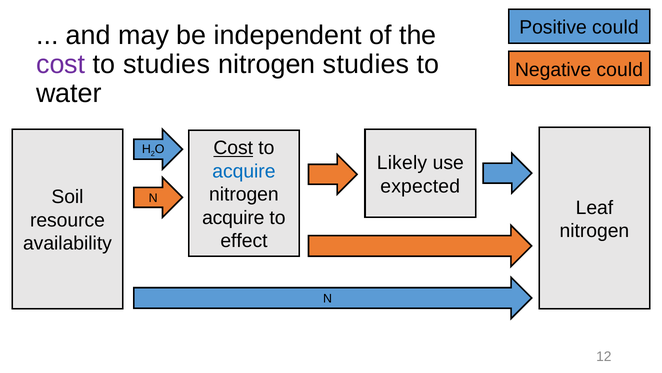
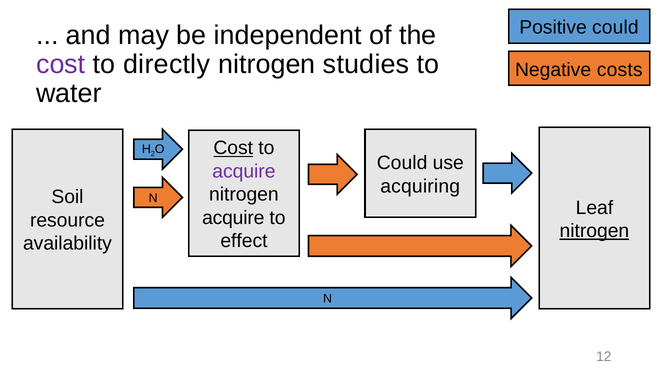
to studies: studies -> directly
Negative could: could -> costs
Likely at (402, 163): Likely -> Could
acquire at (244, 171) colour: blue -> purple
expected: expected -> acquiring
nitrogen at (594, 231) underline: none -> present
